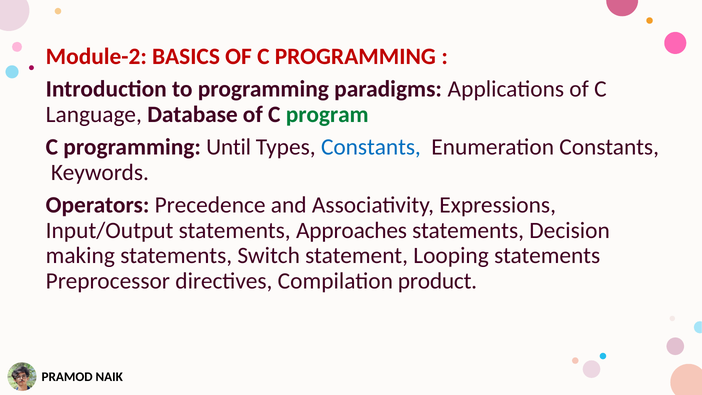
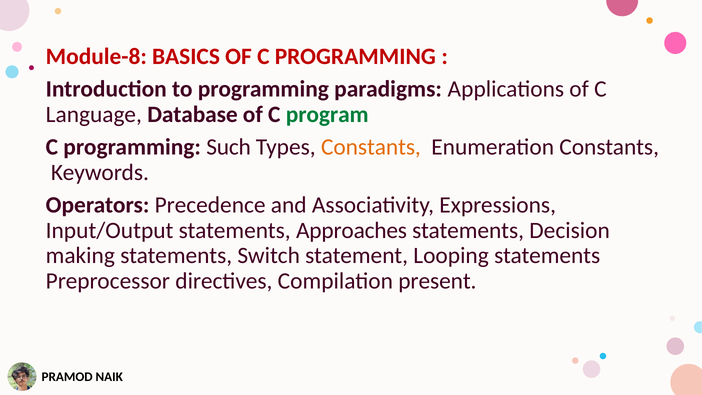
Module-2: Module-2 -> Module-8
Until: Until -> Such
Constants at (371, 147) colour: blue -> orange
product: product -> present
